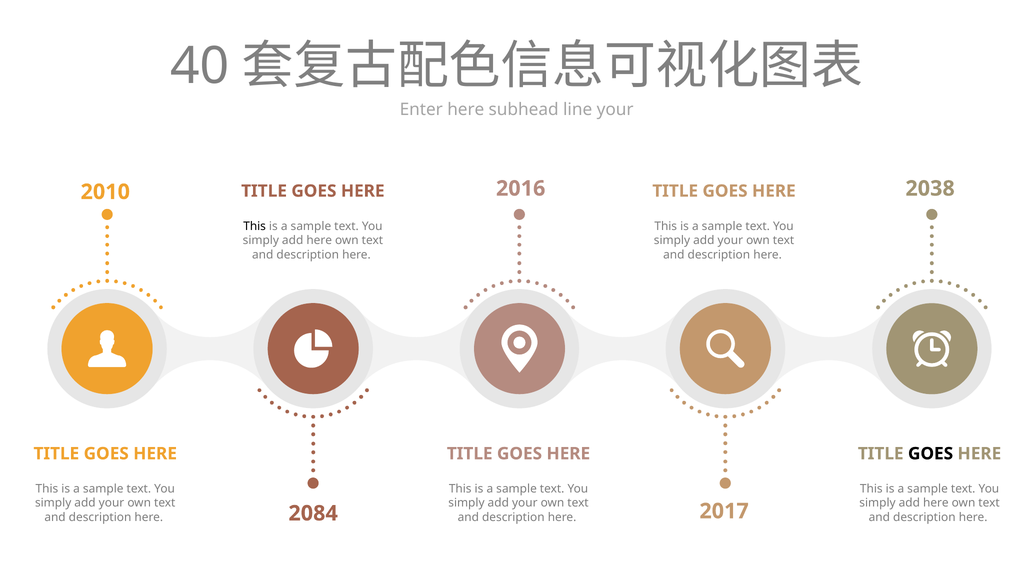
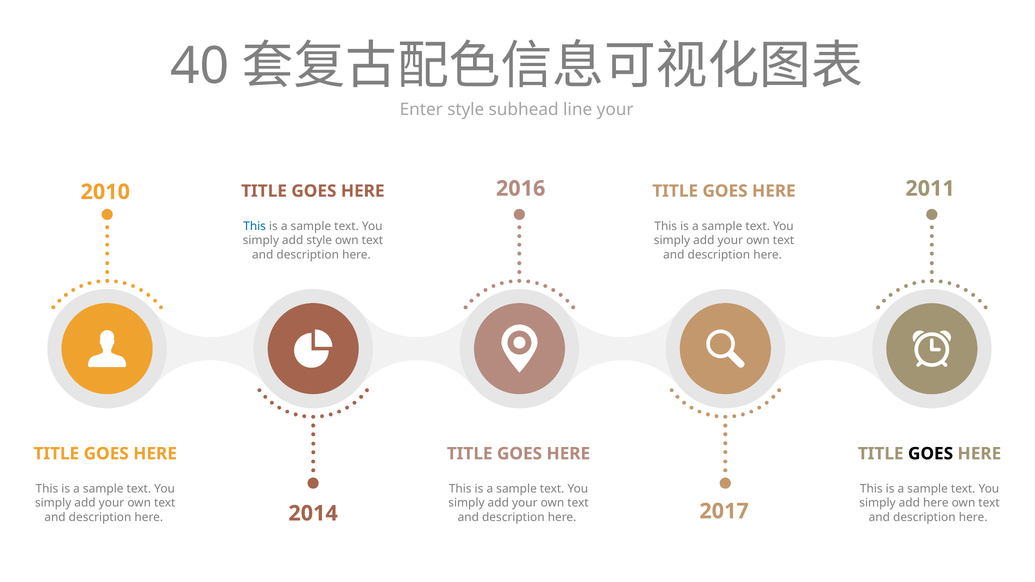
Enter here: here -> style
2038: 2038 -> 2011
This at (255, 226) colour: black -> blue
here at (319, 241): here -> style
2084: 2084 -> 2014
